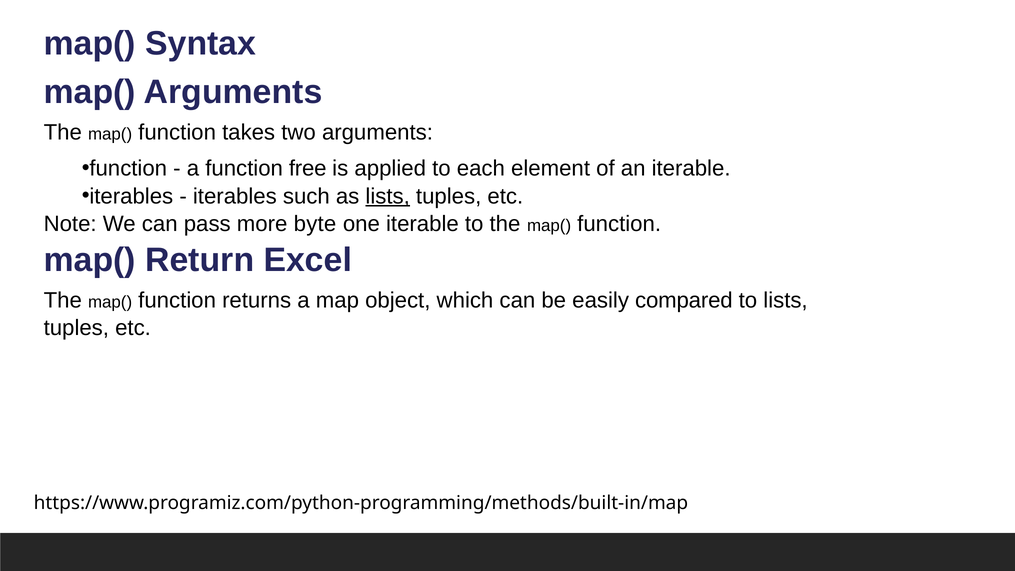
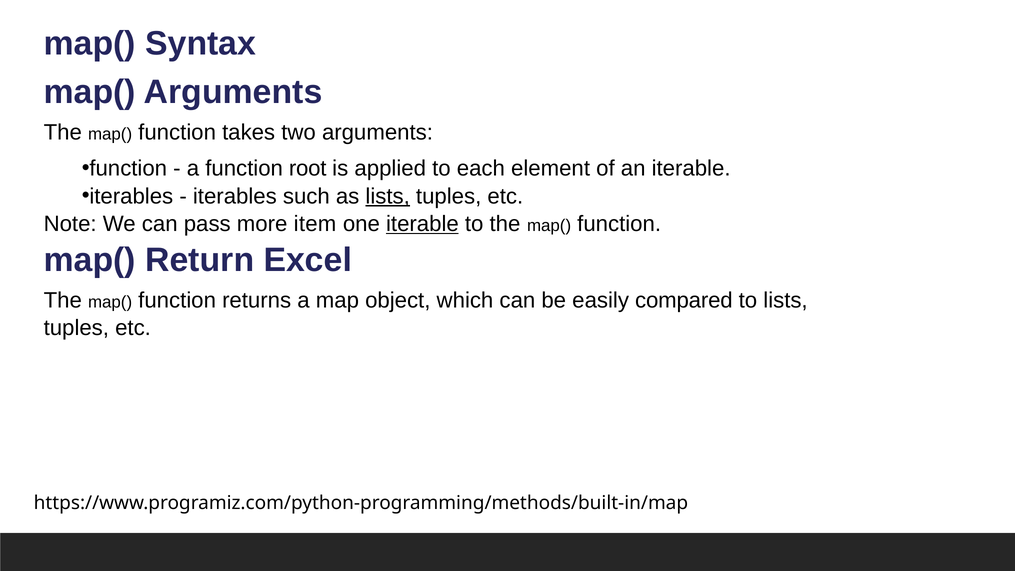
free: free -> root
byte: byte -> item
iterable at (422, 224) underline: none -> present
